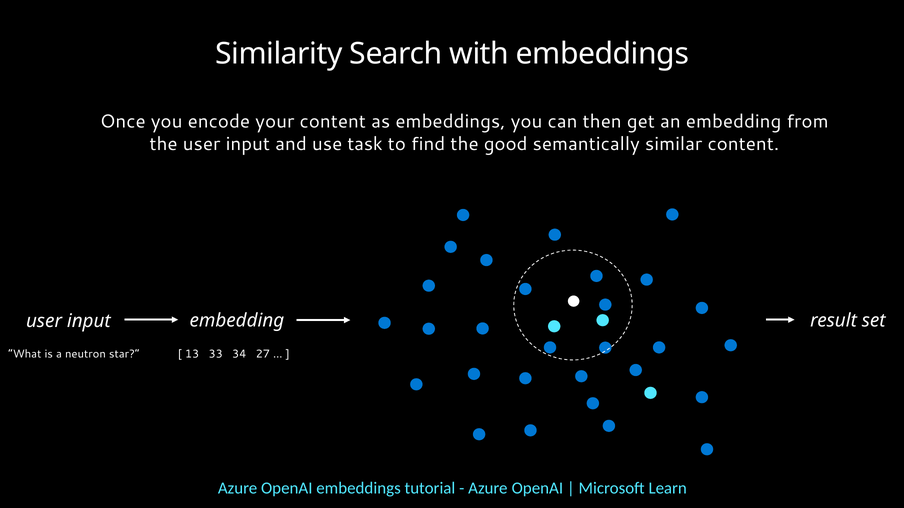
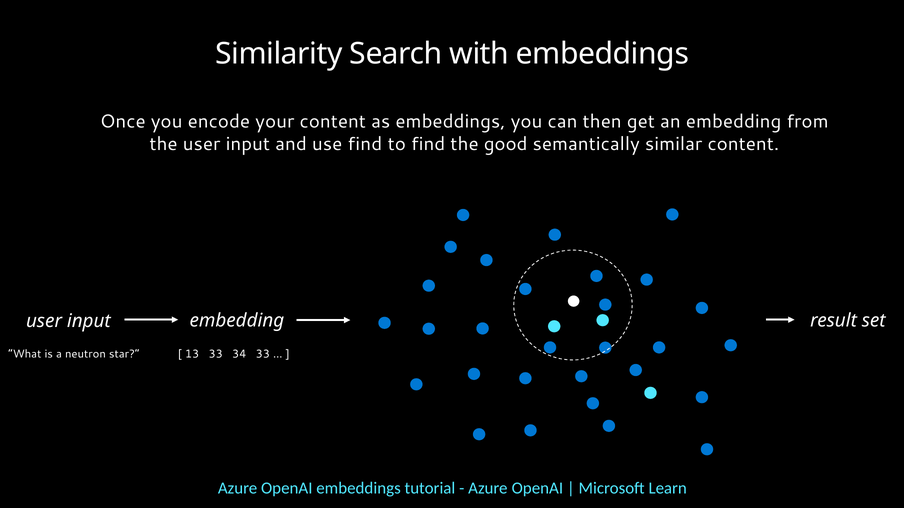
use task: task -> find
34 27: 27 -> 33
